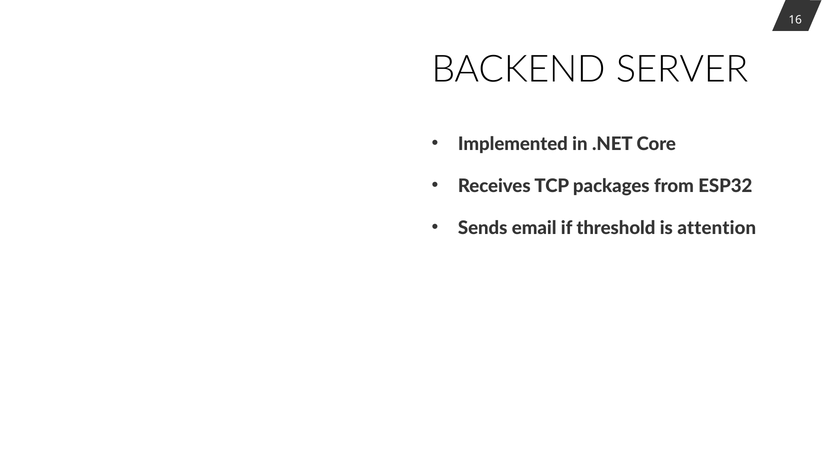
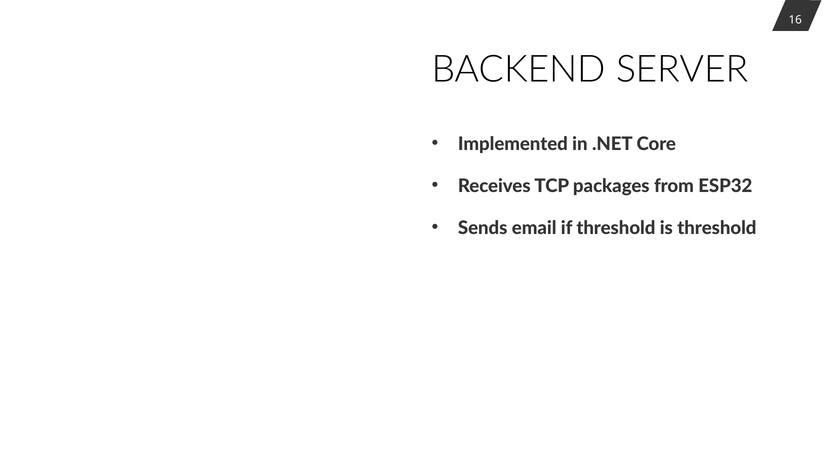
is attention: attention -> threshold
